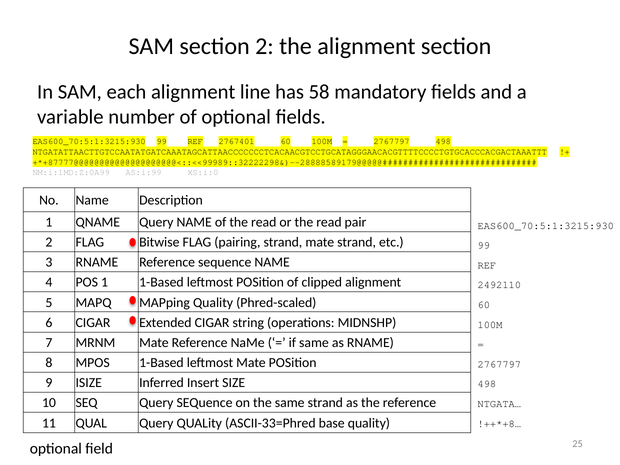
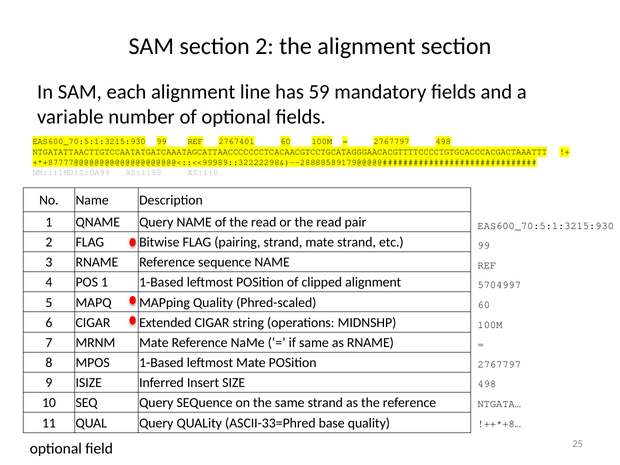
58: 58 -> 59
2492110: 2492110 -> 5704997
